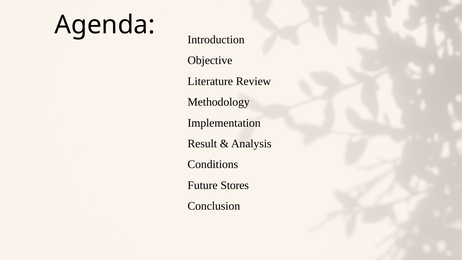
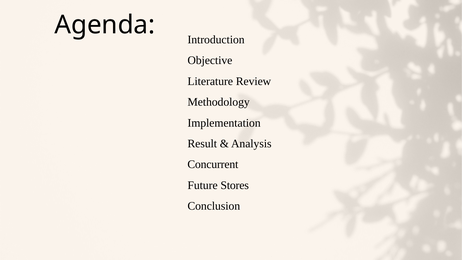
Conditions: Conditions -> Concurrent
